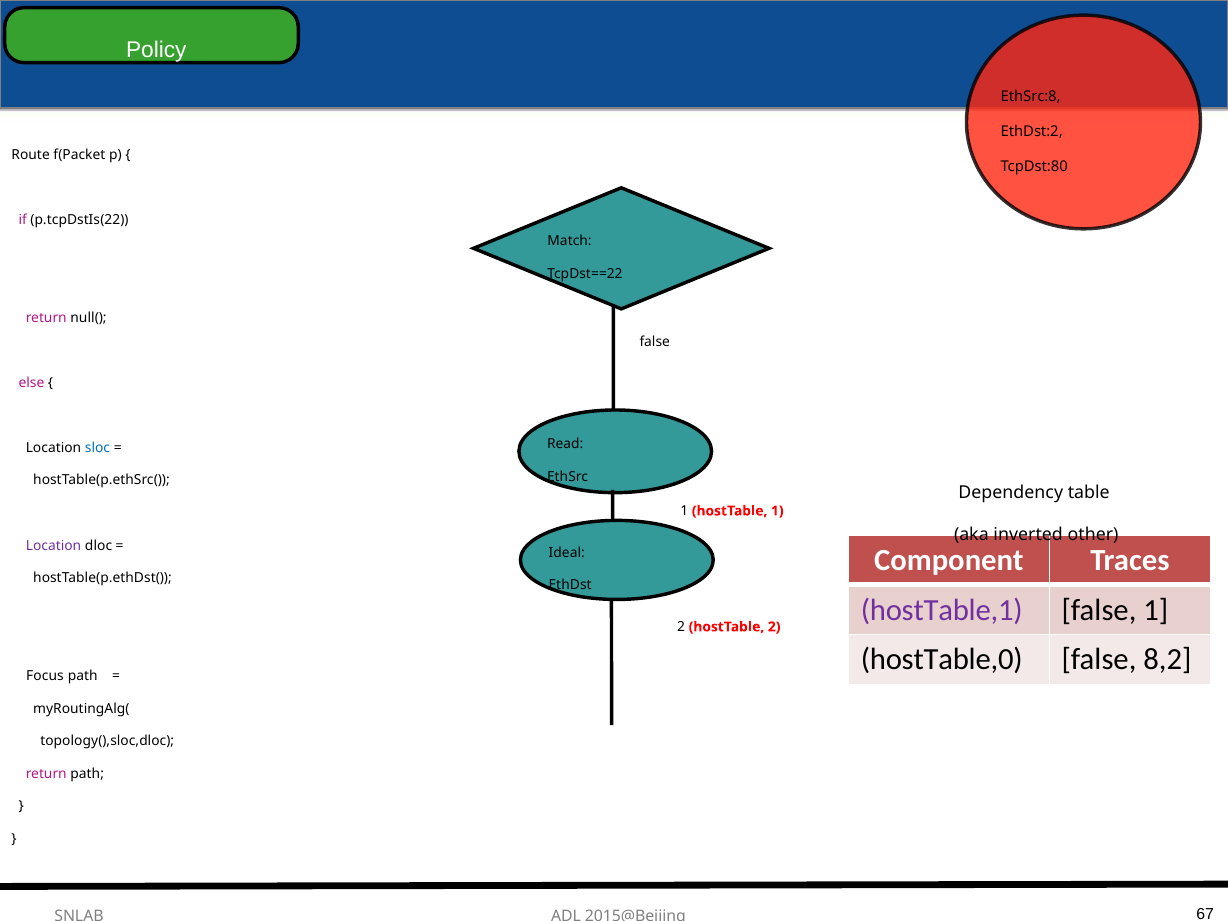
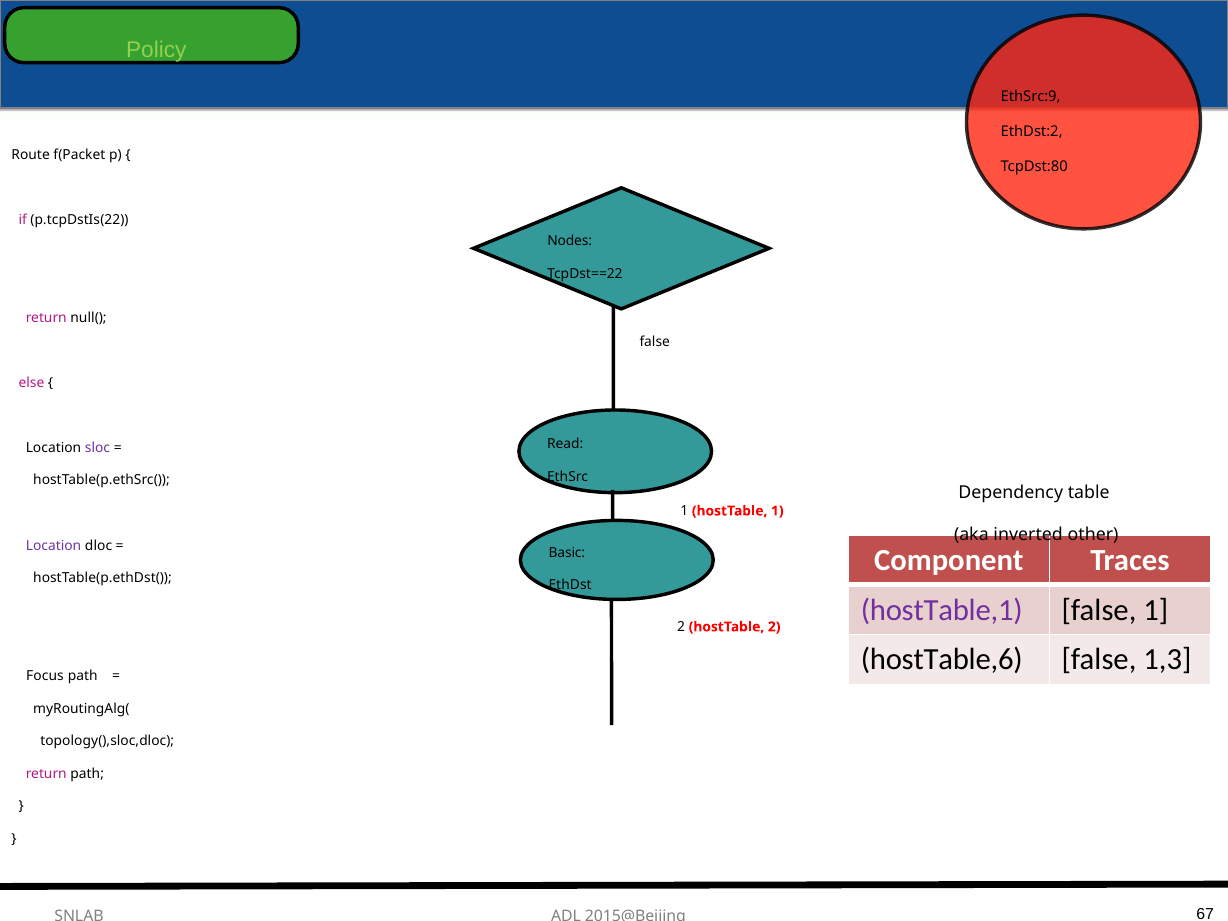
Policy colour: white -> light green
EthSrc:8: EthSrc:8 -> EthSrc:9
Match: Match -> Nodes
sloc colour: blue -> purple
Ideal: Ideal -> Basic
hostTable,0: hostTable,0 -> hostTable,6
8,2: 8,2 -> 1,3
